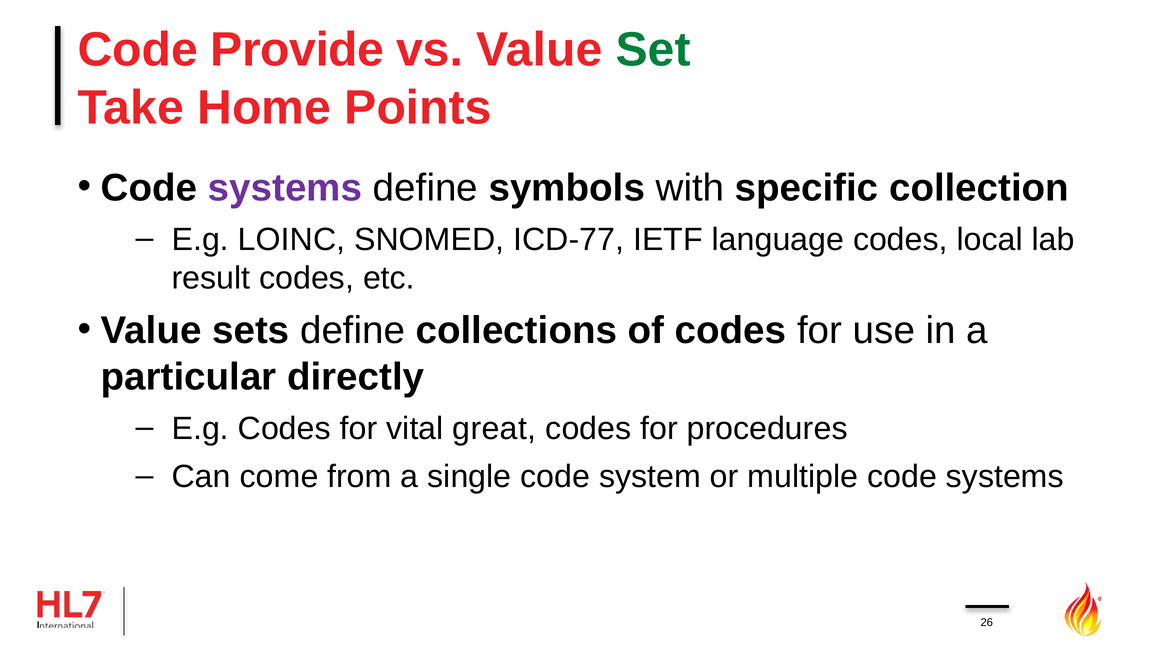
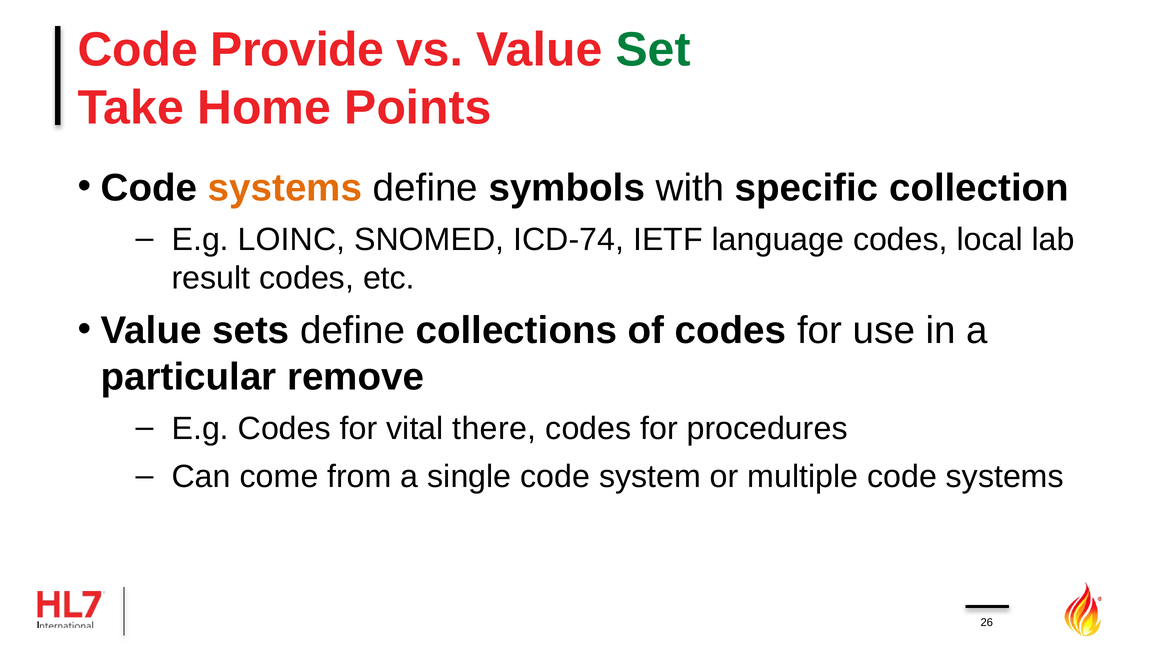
systems at (285, 188) colour: purple -> orange
ICD-77: ICD-77 -> ICD-74
directly: directly -> remove
great: great -> there
